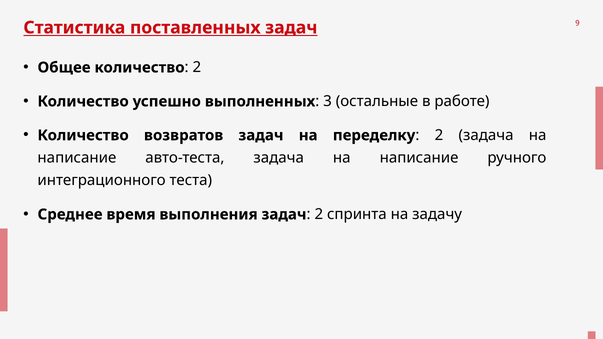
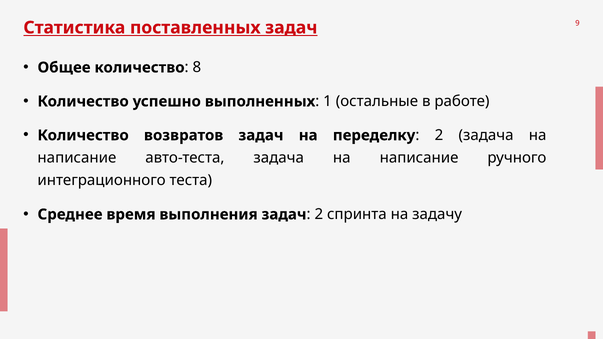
2 at (197, 68): 2 -> 8
3: 3 -> 1
